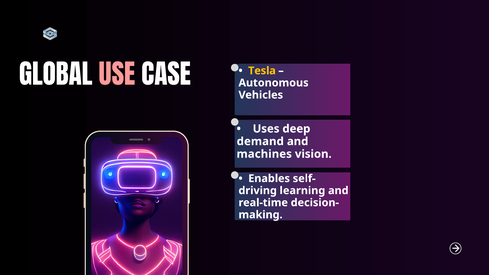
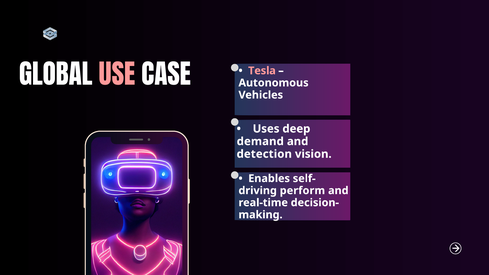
Tesla colour: yellow -> pink
machines: machines -> detection
learning: learning -> perform
